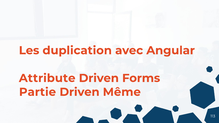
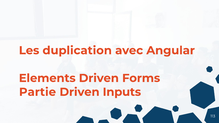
Attribute: Attribute -> Elements
Même: Même -> Inputs
